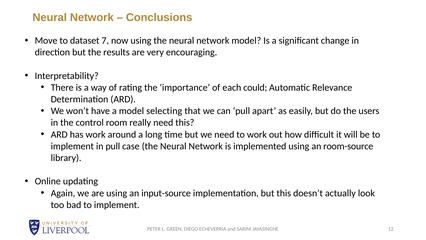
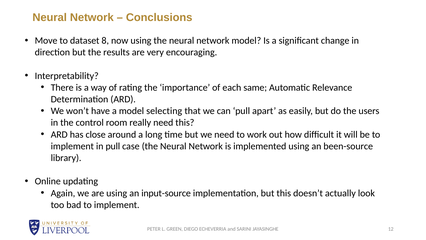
7: 7 -> 8
could: could -> same
has work: work -> close
room-source: room-source -> been-source
